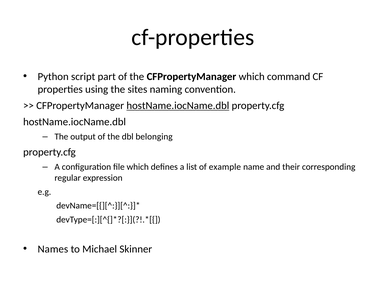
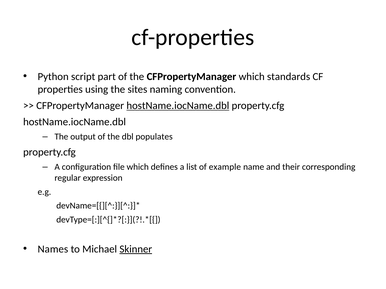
command: command -> standards
belonging: belonging -> populates
Skinner underline: none -> present
